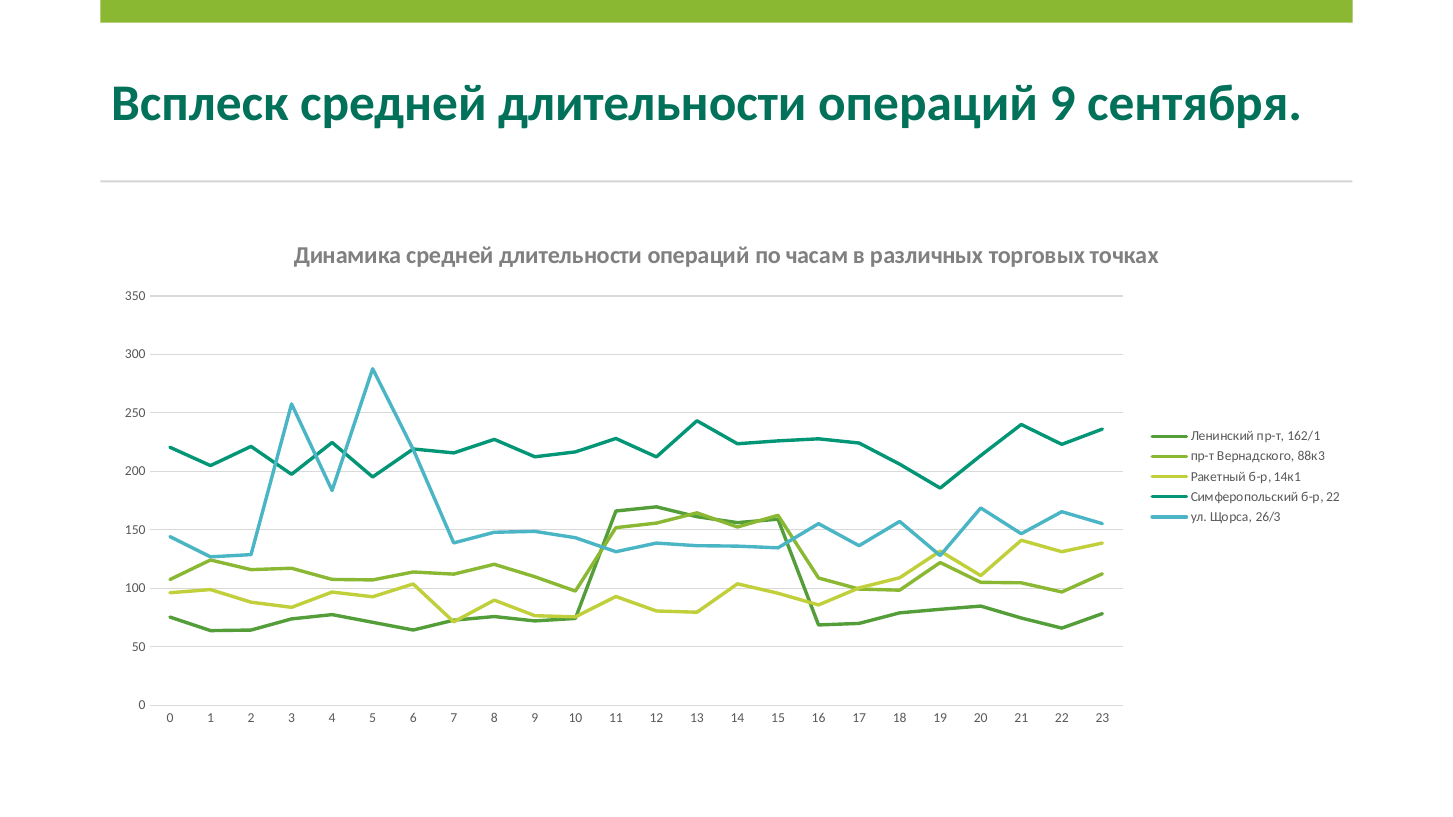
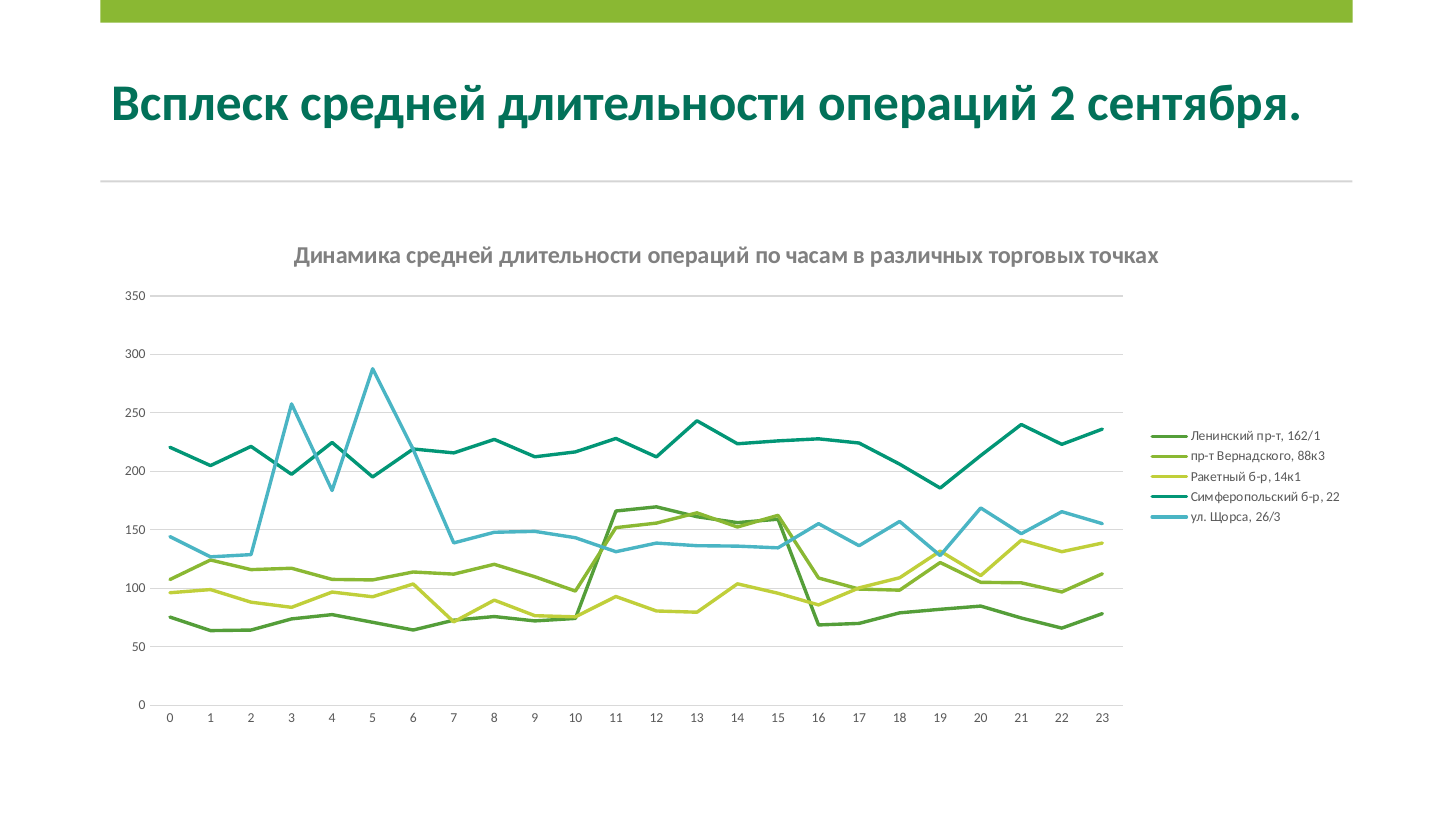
операций 9: 9 -> 2
